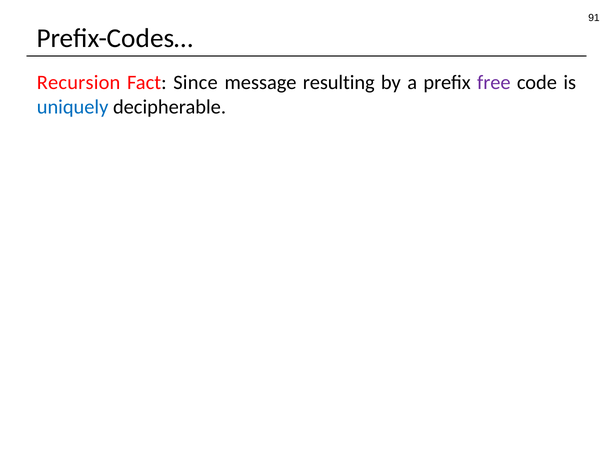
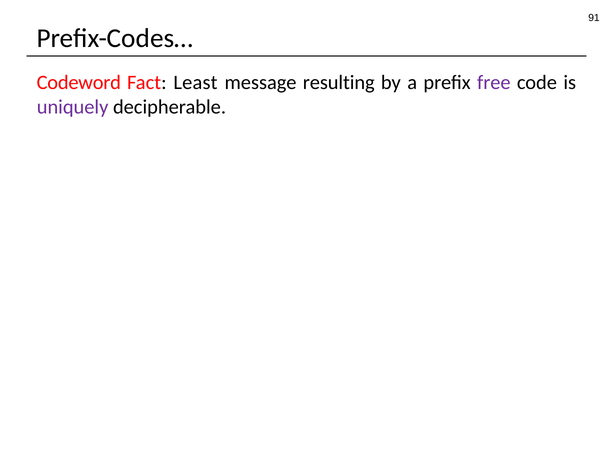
Recursion: Recursion -> Codeword
Since: Since -> Least
uniquely colour: blue -> purple
